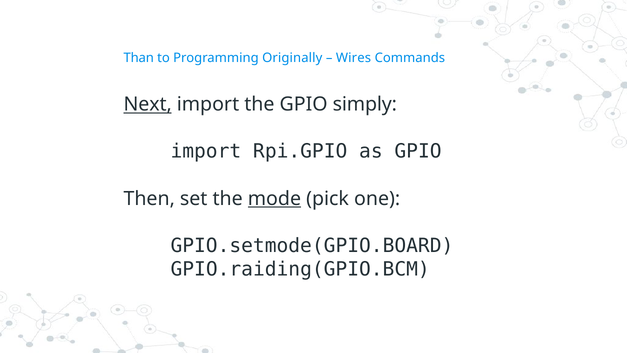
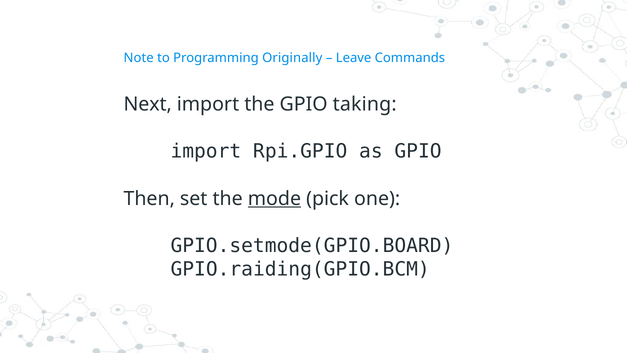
Than: Than -> Note
Wires: Wires -> Leave
Next underline: present -> none
simply: simply -> taking
